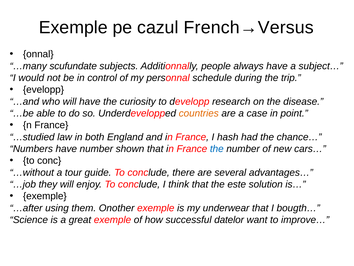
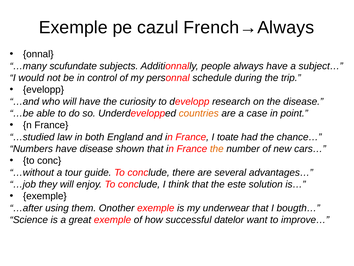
French→Versus: French→Versus -> French→Always
hash: hash -> toate
have number: number -> disease
the at (217, 149) colour: blue -> orange
